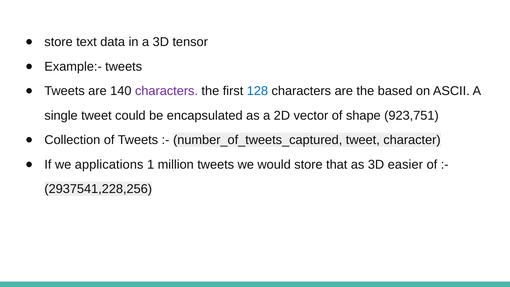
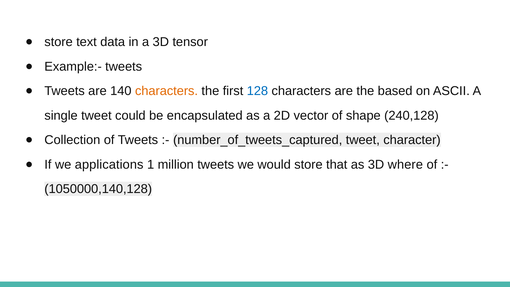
characters at (166, 91) colour: purple -> orange
923,751: 923,751 -> 240,128
easier: easier -> where
2937541,228,256: 2937541,228,256 -> 1050000,140,128
